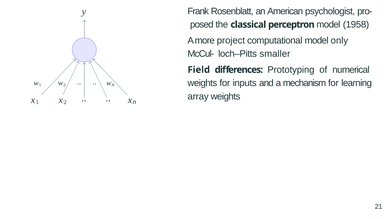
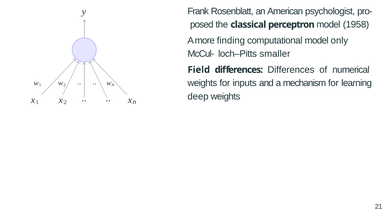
project: project -> finding
differences Prototyping: Prototyping -> Differences
array: array -> deep
